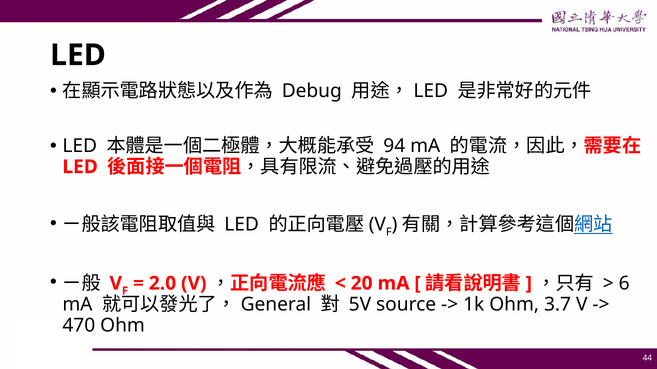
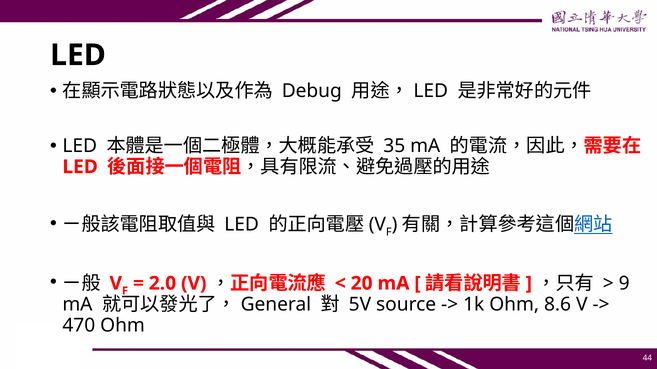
94: 94 -> 35
6: 6 -> 9
3.7: 3.7 -> 8.6
